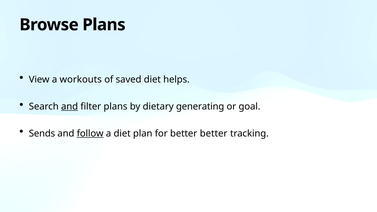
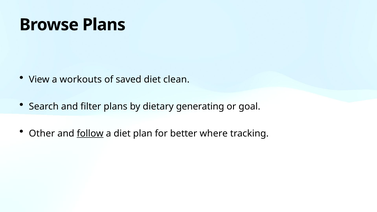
helps: helps -> clean
and at (70, 107) underline: present -> none
Sends: Sends -> Other
better better: better -> where
